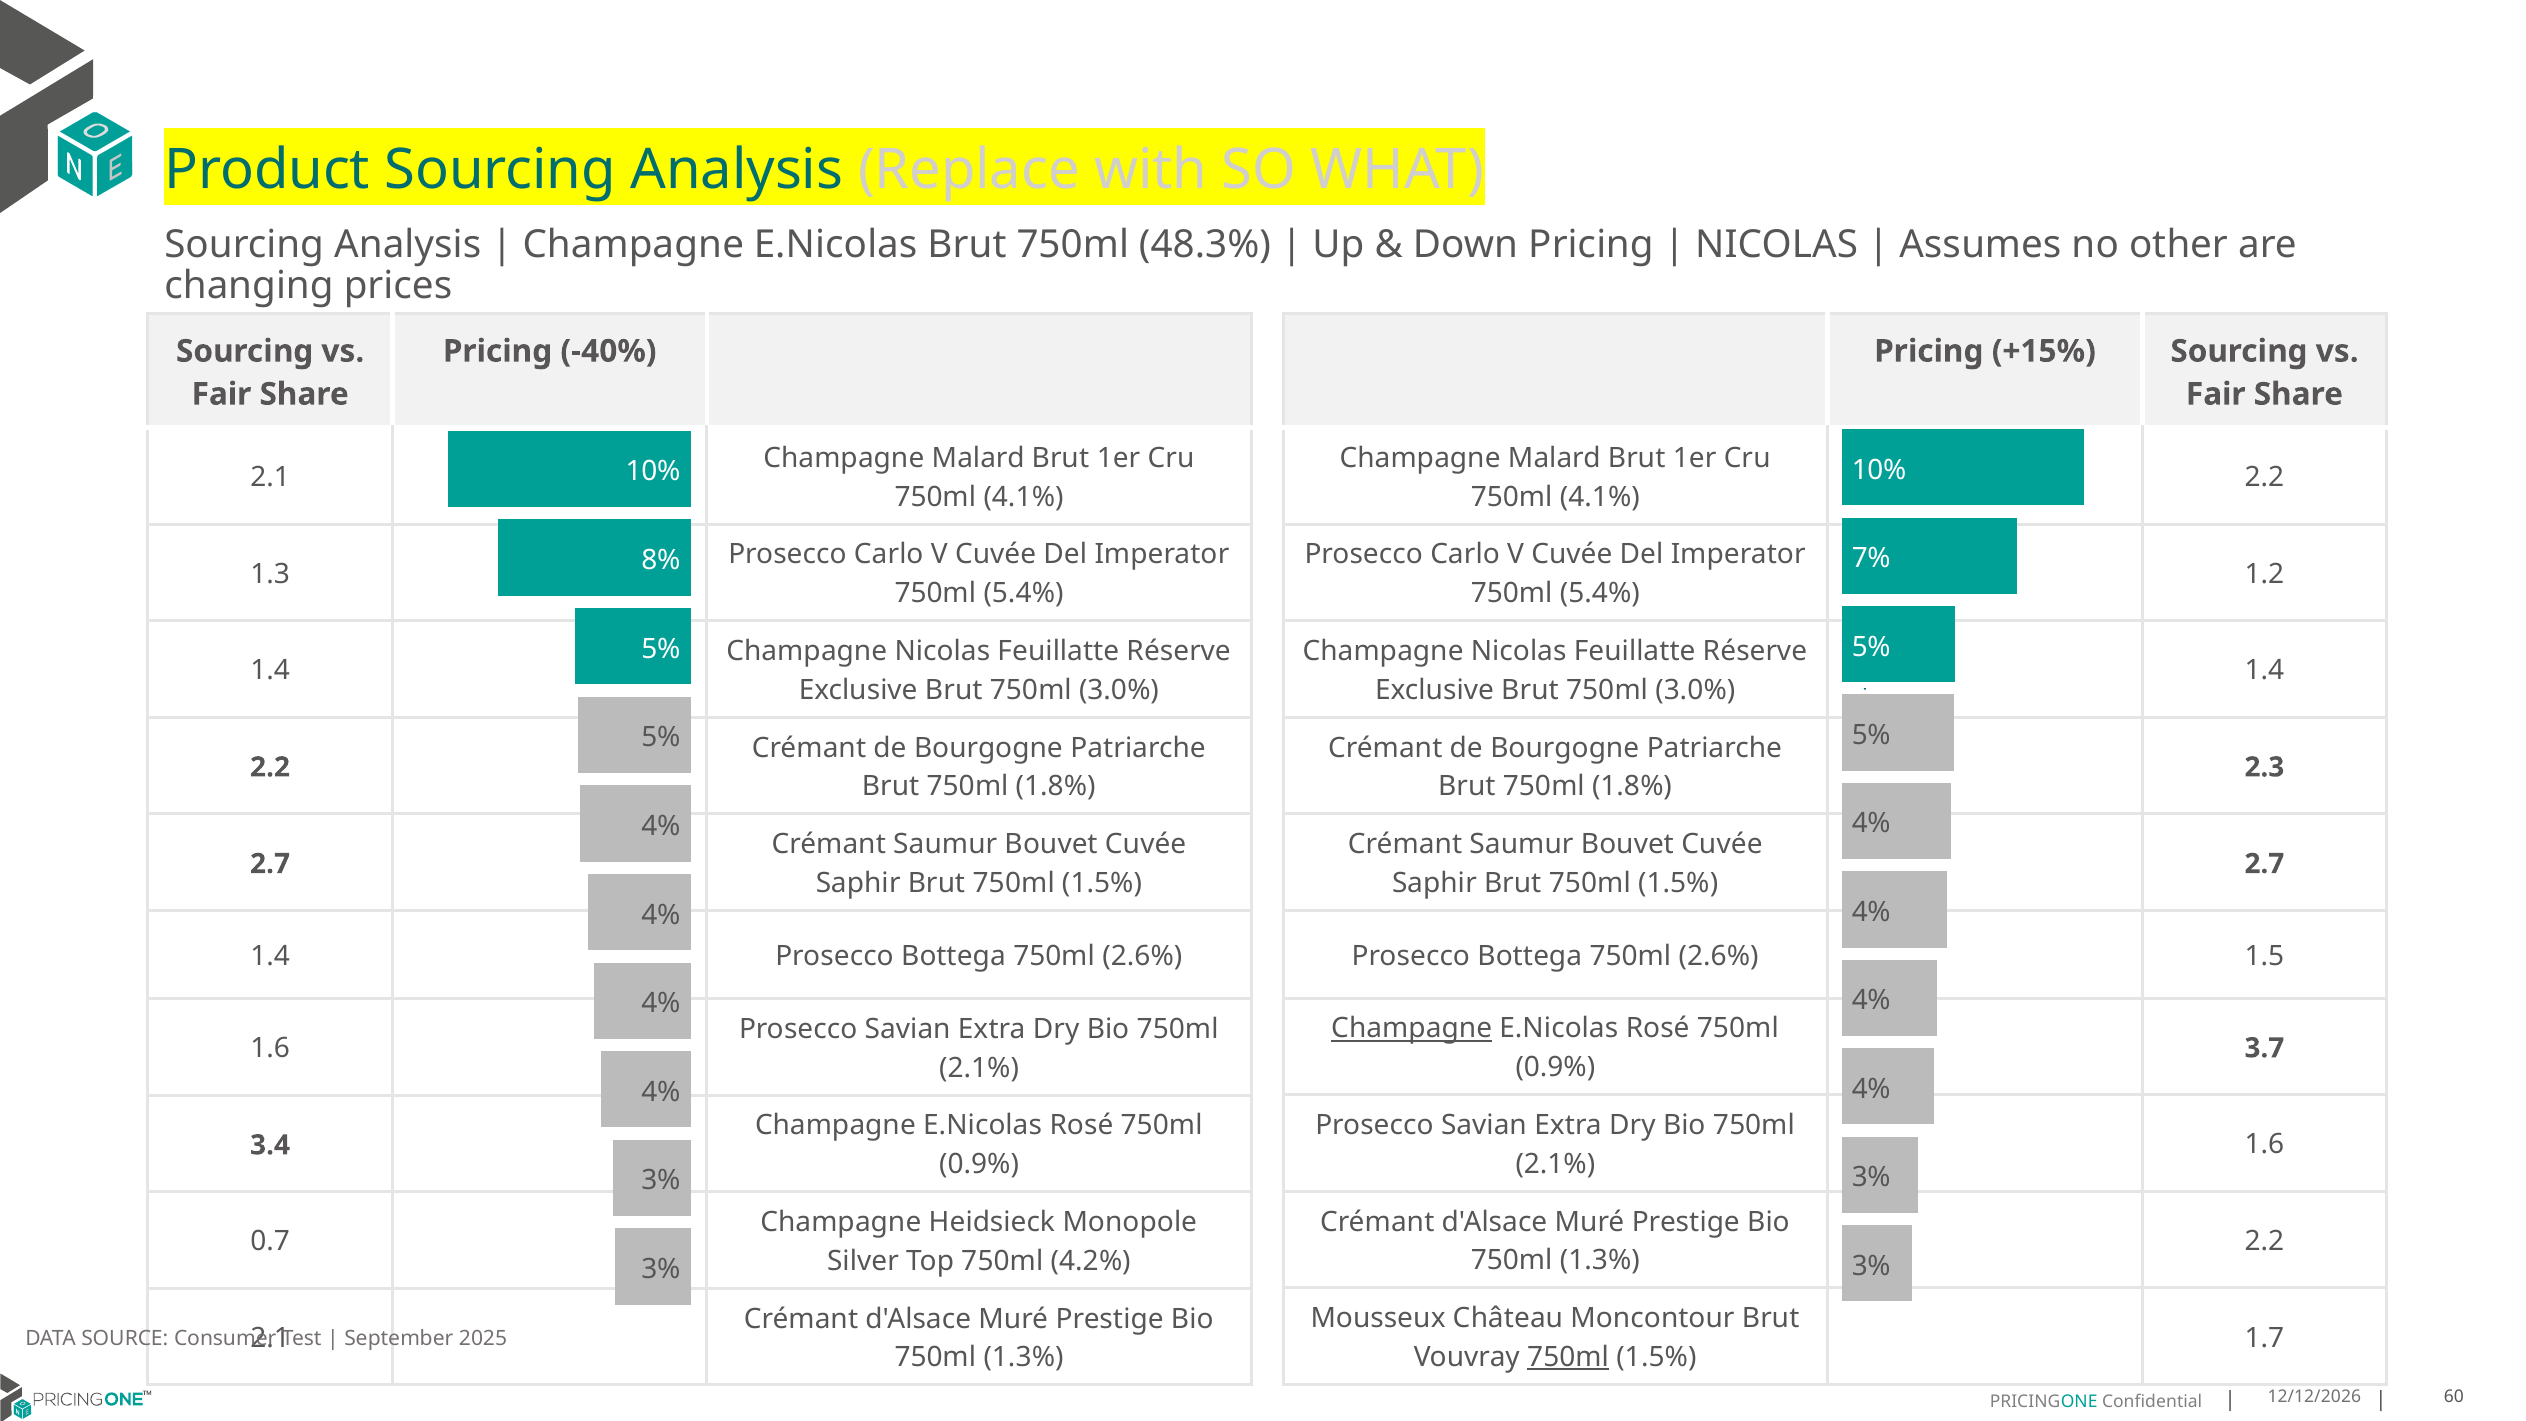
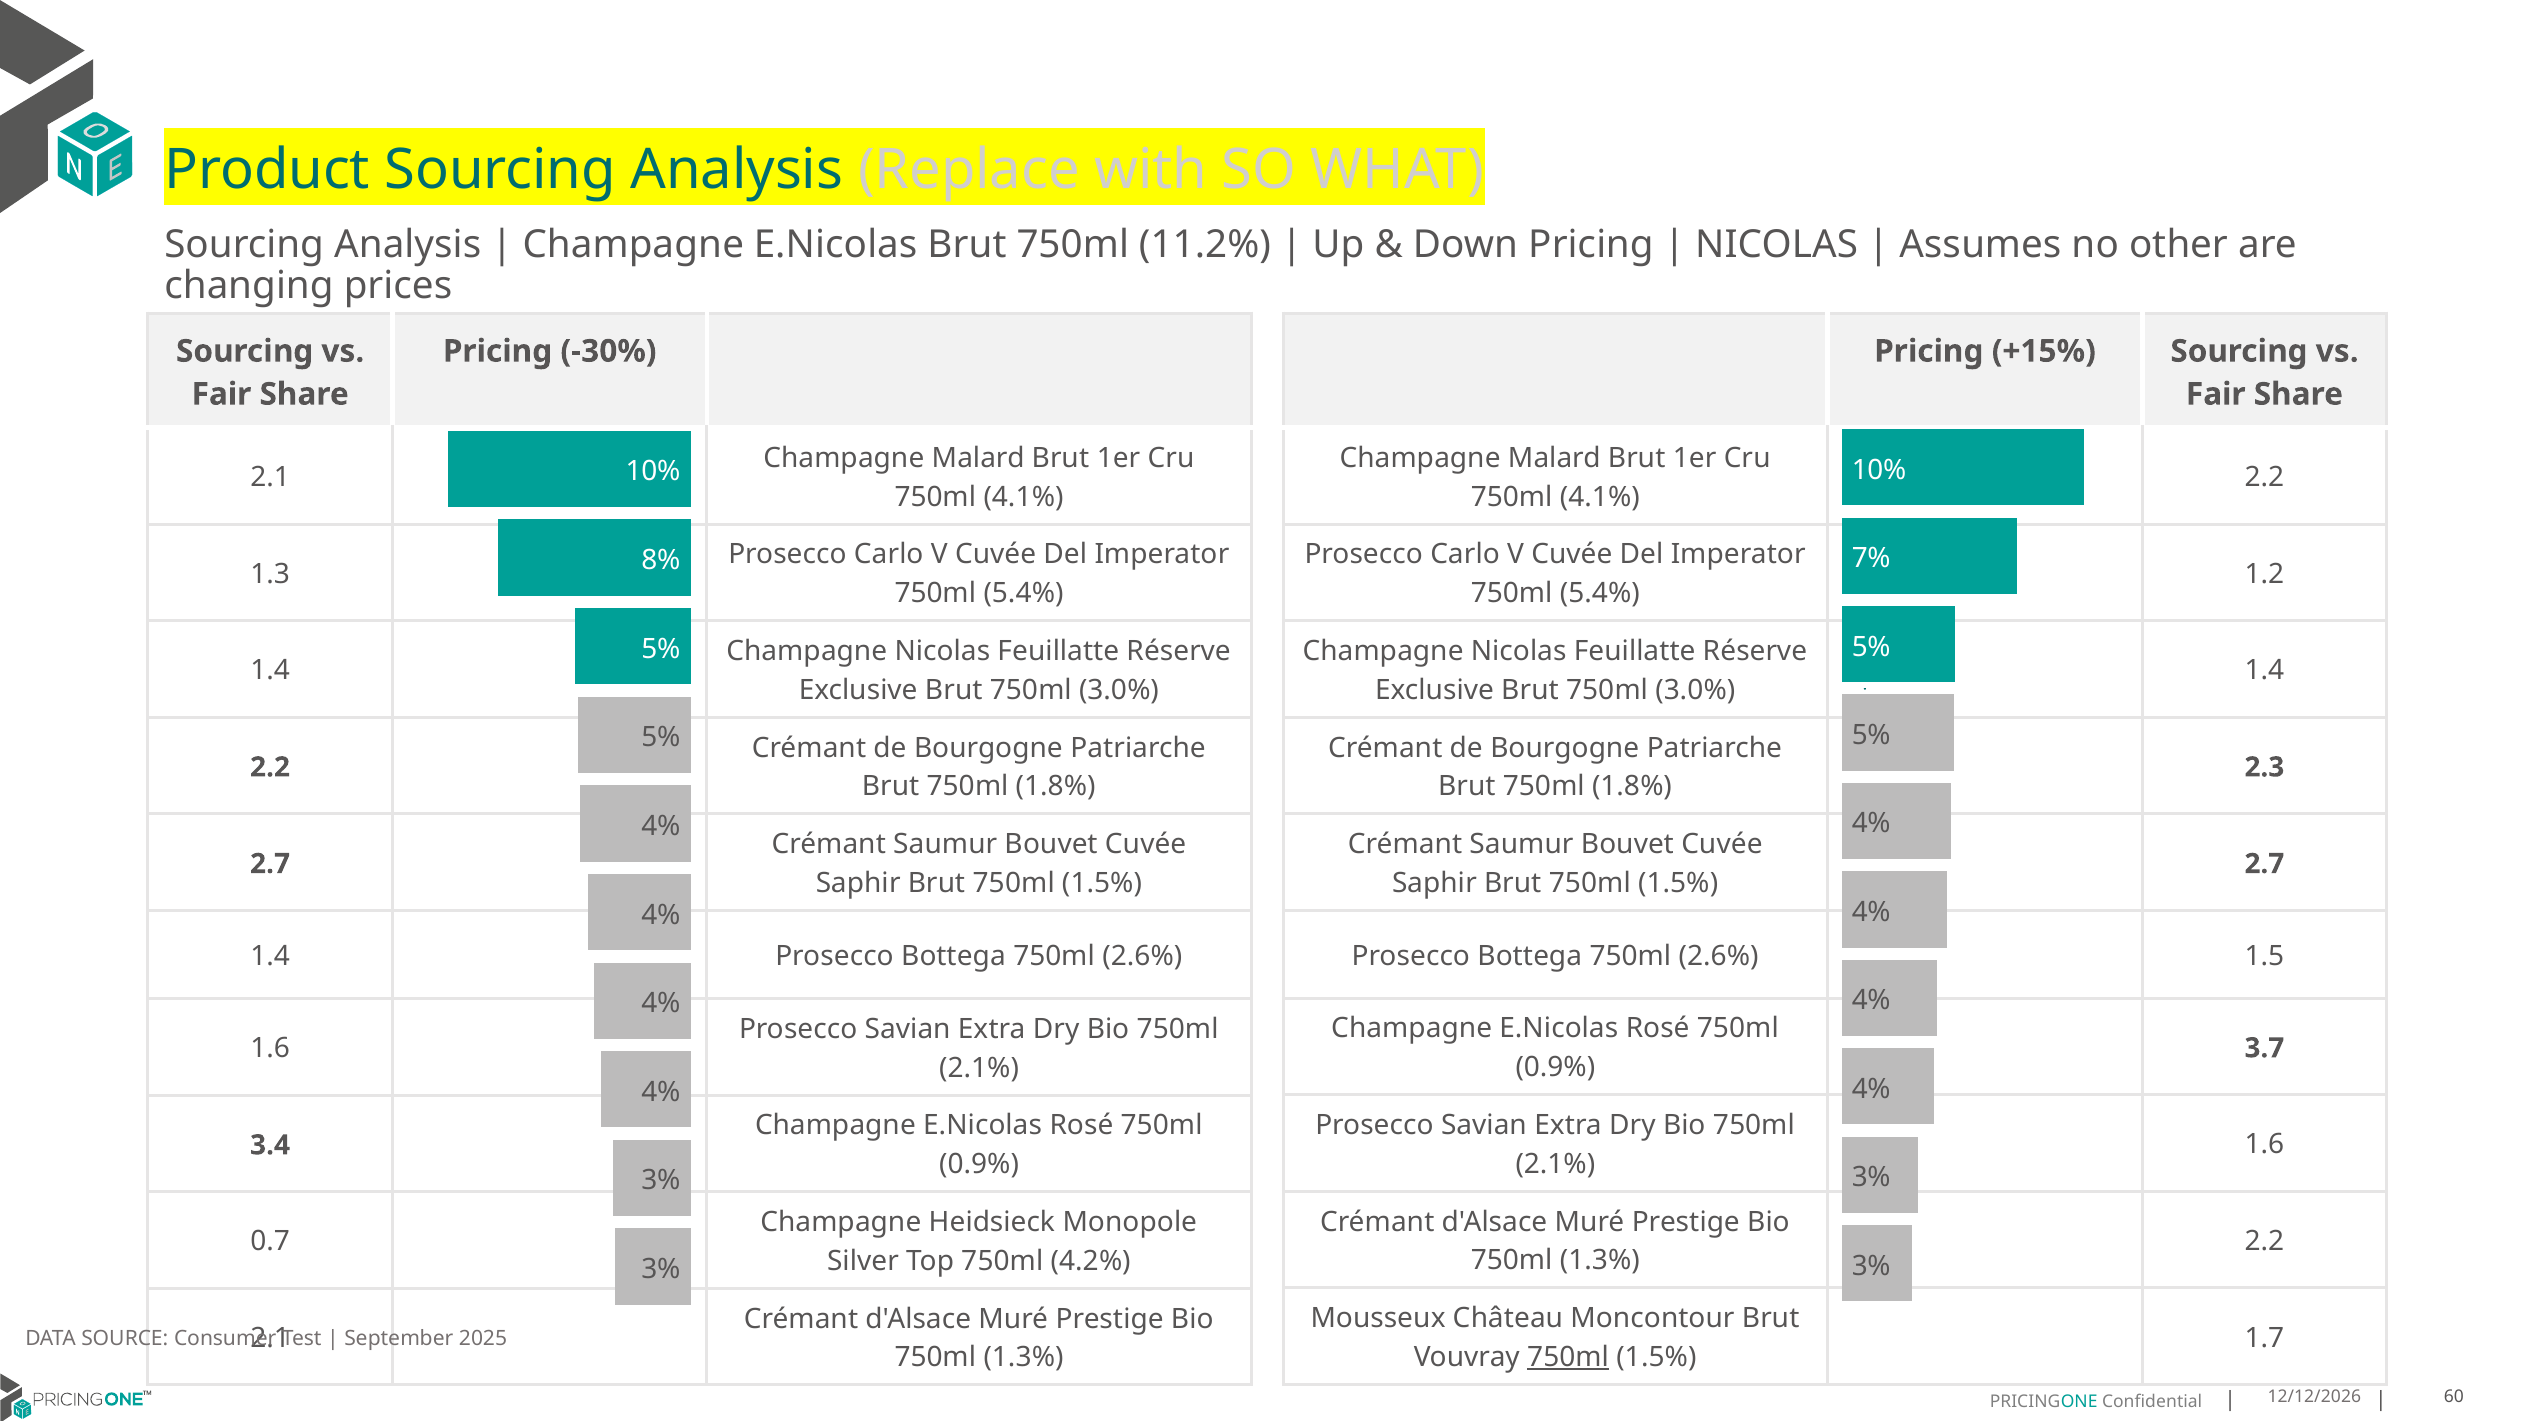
48.3%: 48.3% -> 11.2%
-40%: -40% -> -30%
Champagne at (1412, 1029) underline: present -> none
